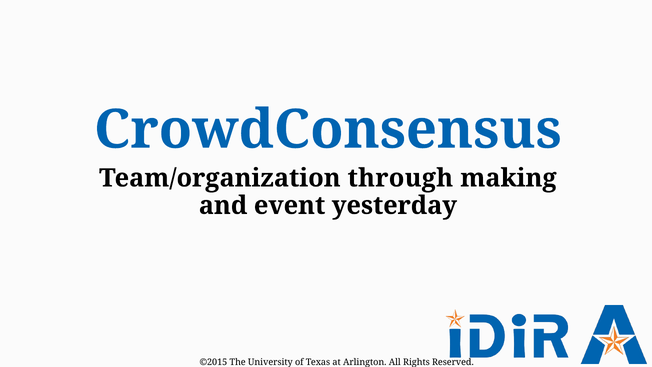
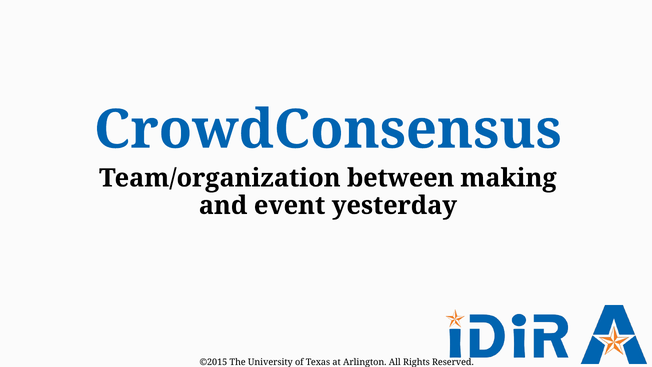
through: through -> between
